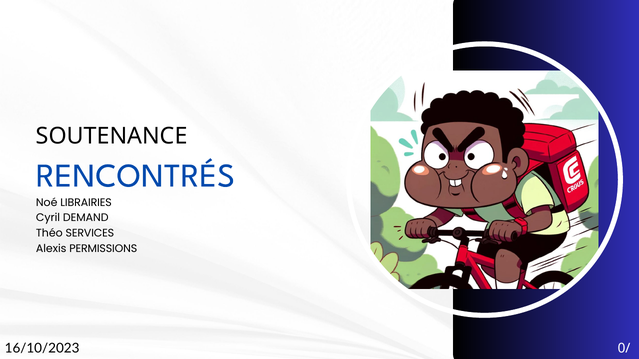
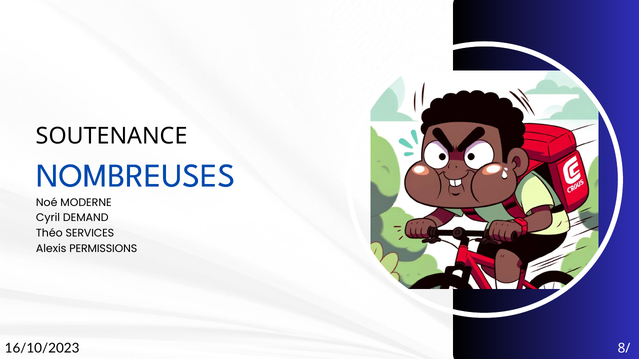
RENCONTRÉS: RENCONTRÉS -> NOMBREUSES
LIBRAIRIES: LIBRAIRIES -> MODERNE
0/: 0/ -> 8/
